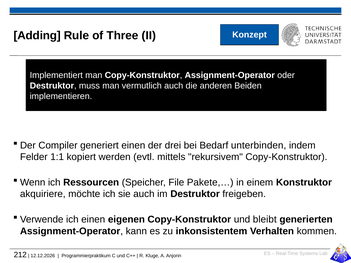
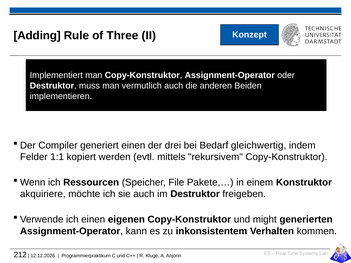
unterbinden: unterbinden -> gleichwertig
bleibt: bleibt -> might
